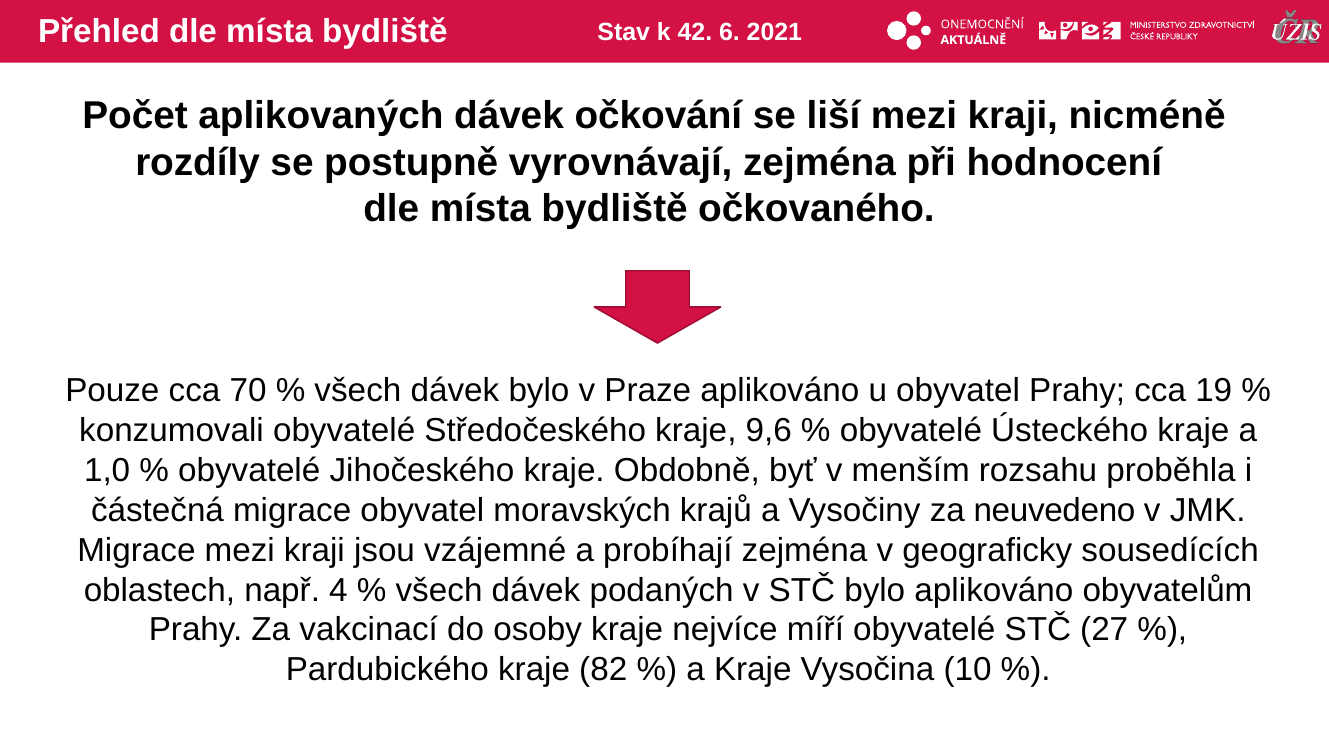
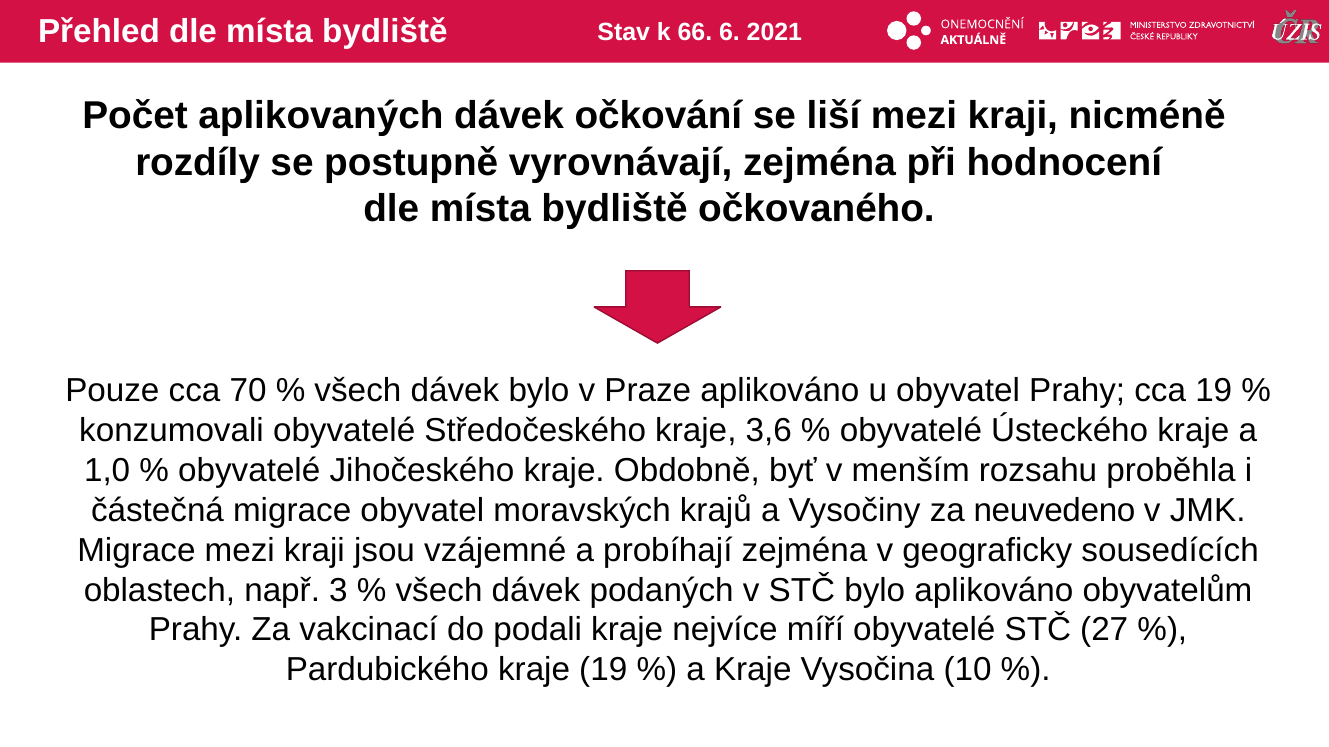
42: 42 -> 66
9,6: 9,6 -> 3,6
4: 4 -> 3
osoby: osoby -> podali
kraje 82: 82 -> 19
